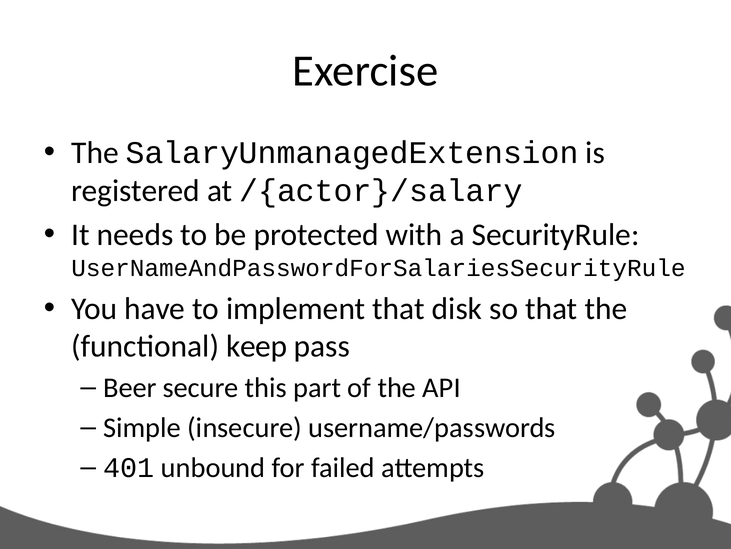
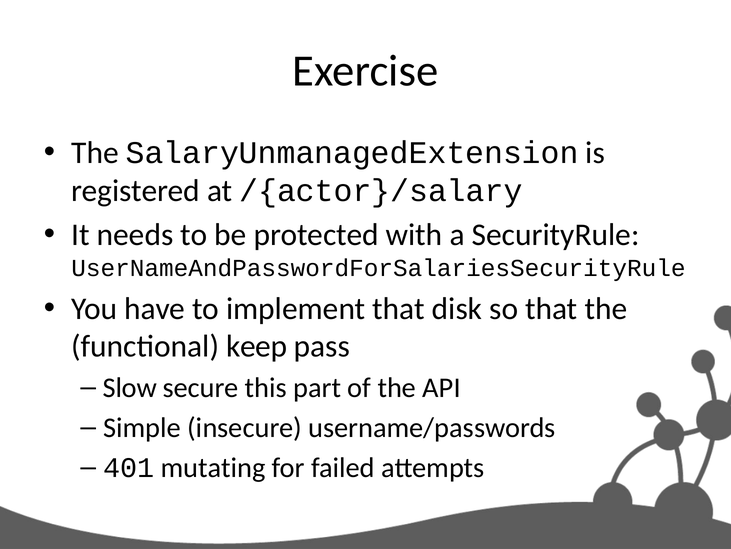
Beer: Beer -> Slow
unbound: unbound -> mutating
